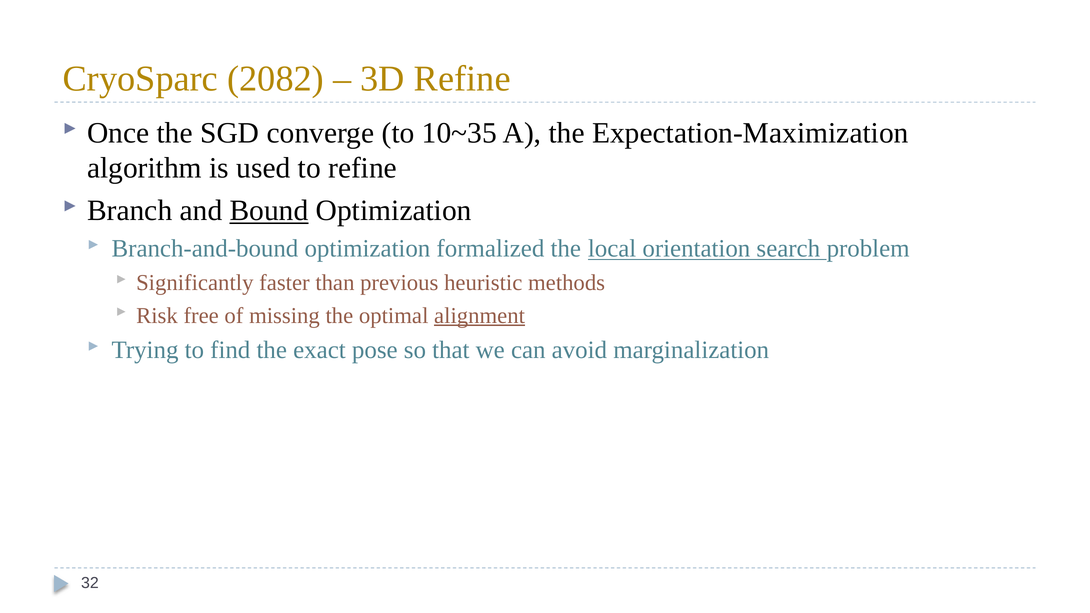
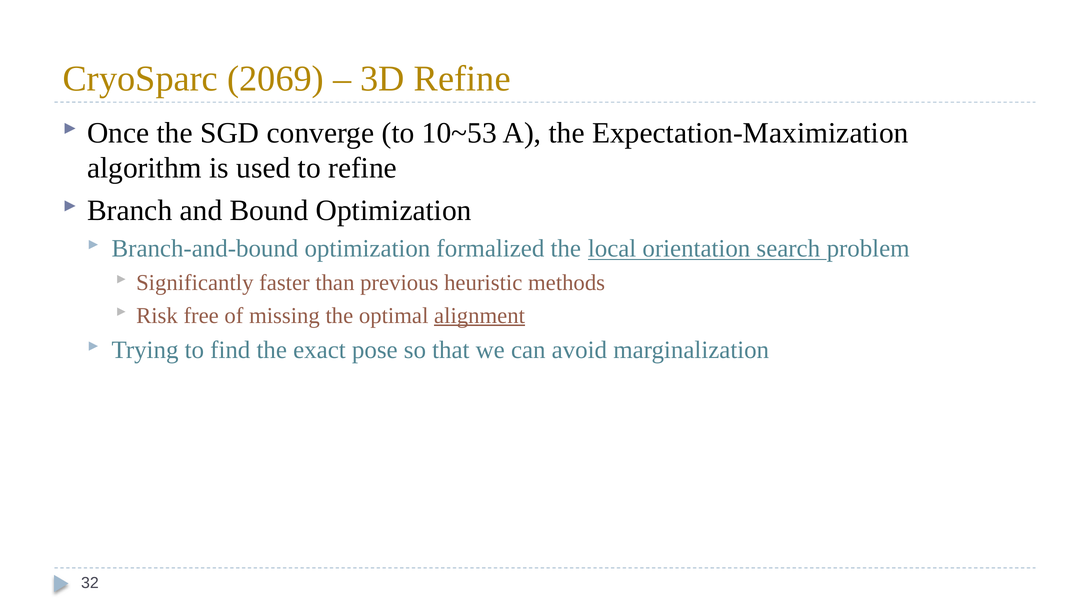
2082: 2082 -> 2069
10~35: 10~35 -> 10~53
Bound underline: present -> none
